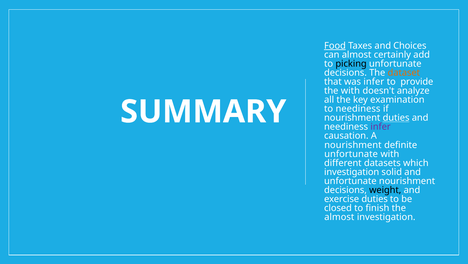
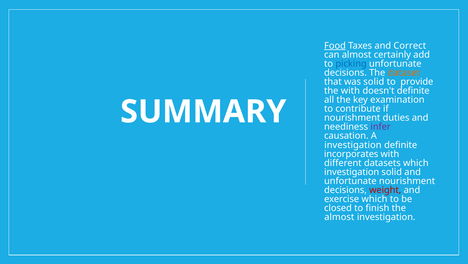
Choices: Choices -> Correct
picking colour: black -> blue
was infer: infer -> solid
doesn't analyze: analyze -> definite
to neediness: neediness -> contribute
duties at (396, 118) underline: present -> none
nourishment at (353, 145): nourishment -> investigation
unfortunate at (351, 154): unfortunate -> incorporates
weight colour: black -> red
exercise duties: duties -> which
